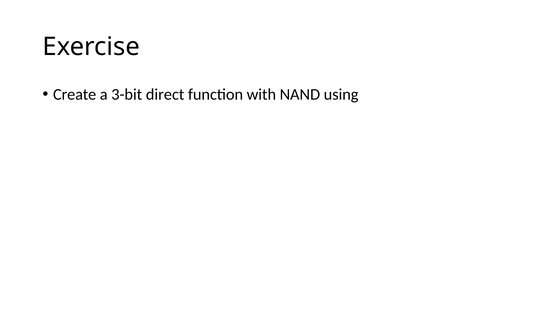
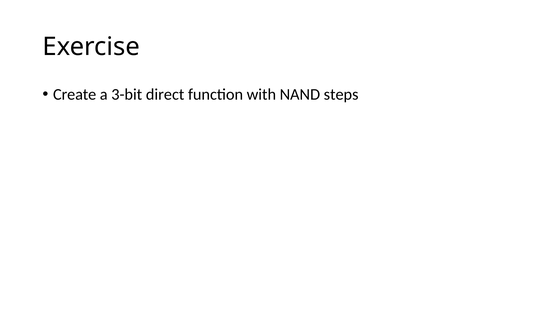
using: using -> steps
